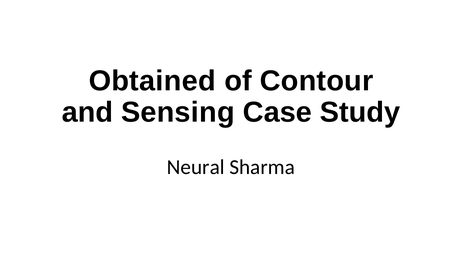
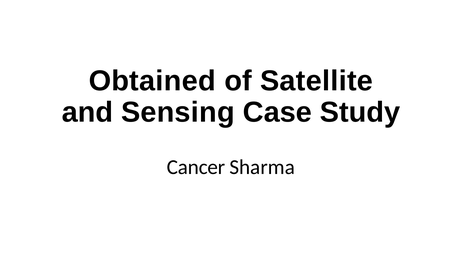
Contour: Contour -> Satellite
Neural: Neural -> Cancer
